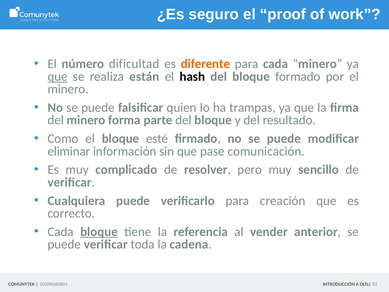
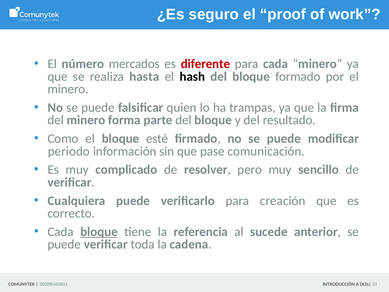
dificultad: dificultad -> mercados
diferente colour: orange -> red
que at (58, 76) underline: present -> none
están: están -> hasta
eliminar: eliminar -> periodo
vender: vender -> sucede
